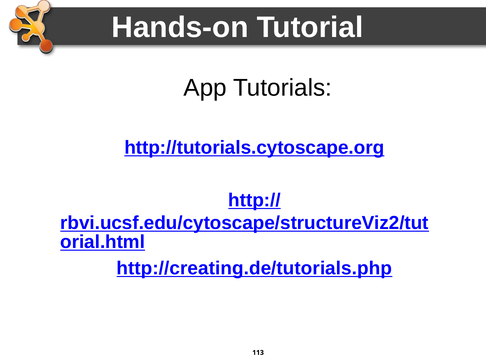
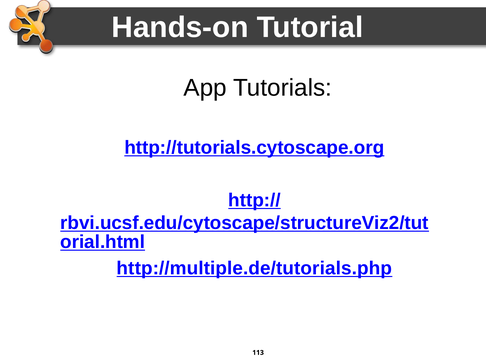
http://creating.de/tutorials.php: http://creating.de/tutorials.php -> http://multiple.de/tutorials.php
